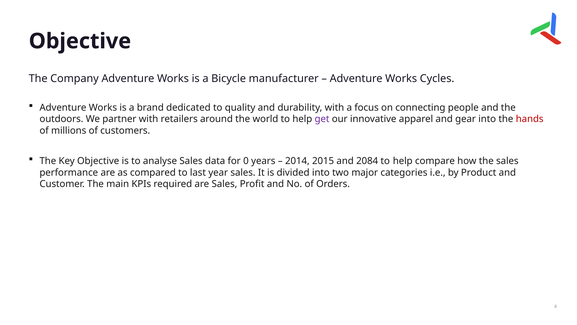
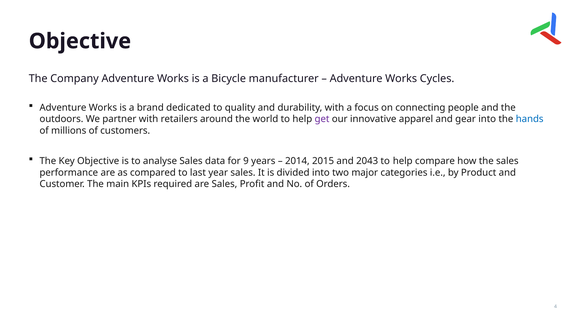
hands colour: red -> blue
0: 0 -> 9
2084: 2084 -> 2043
